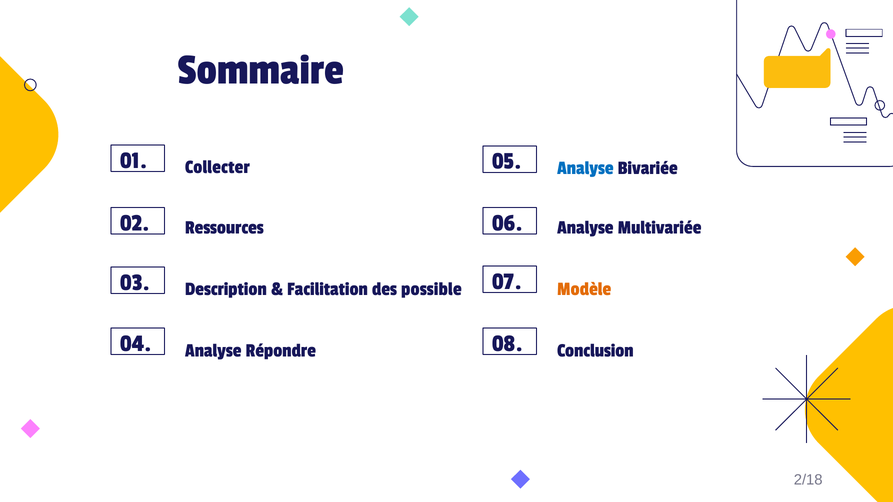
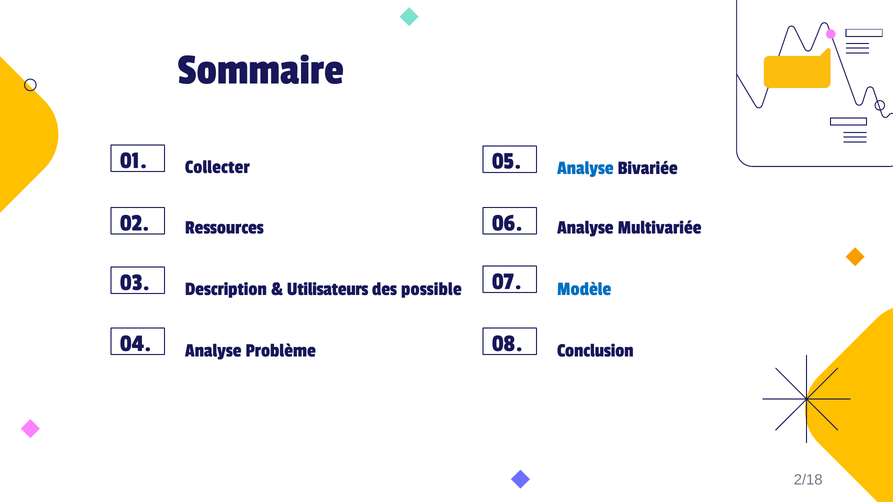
Facilitation: Facilitation -> Utilisateurs
Modèle colour: orange -> blue
Répondre: Répondre -> Problème
